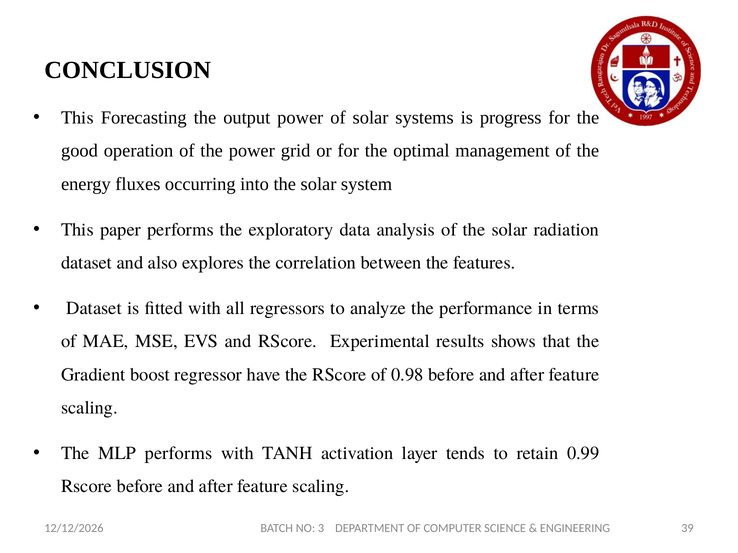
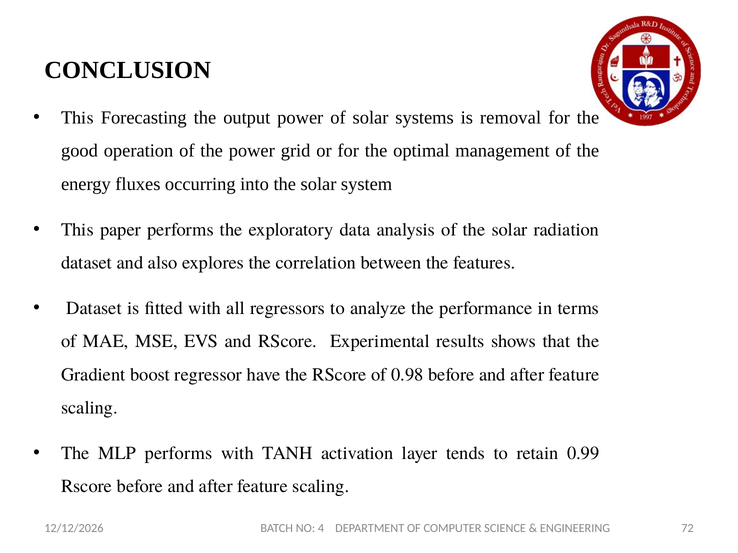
progress: progress -> removal
39: 39 -> 72
3: 3 -> 4
